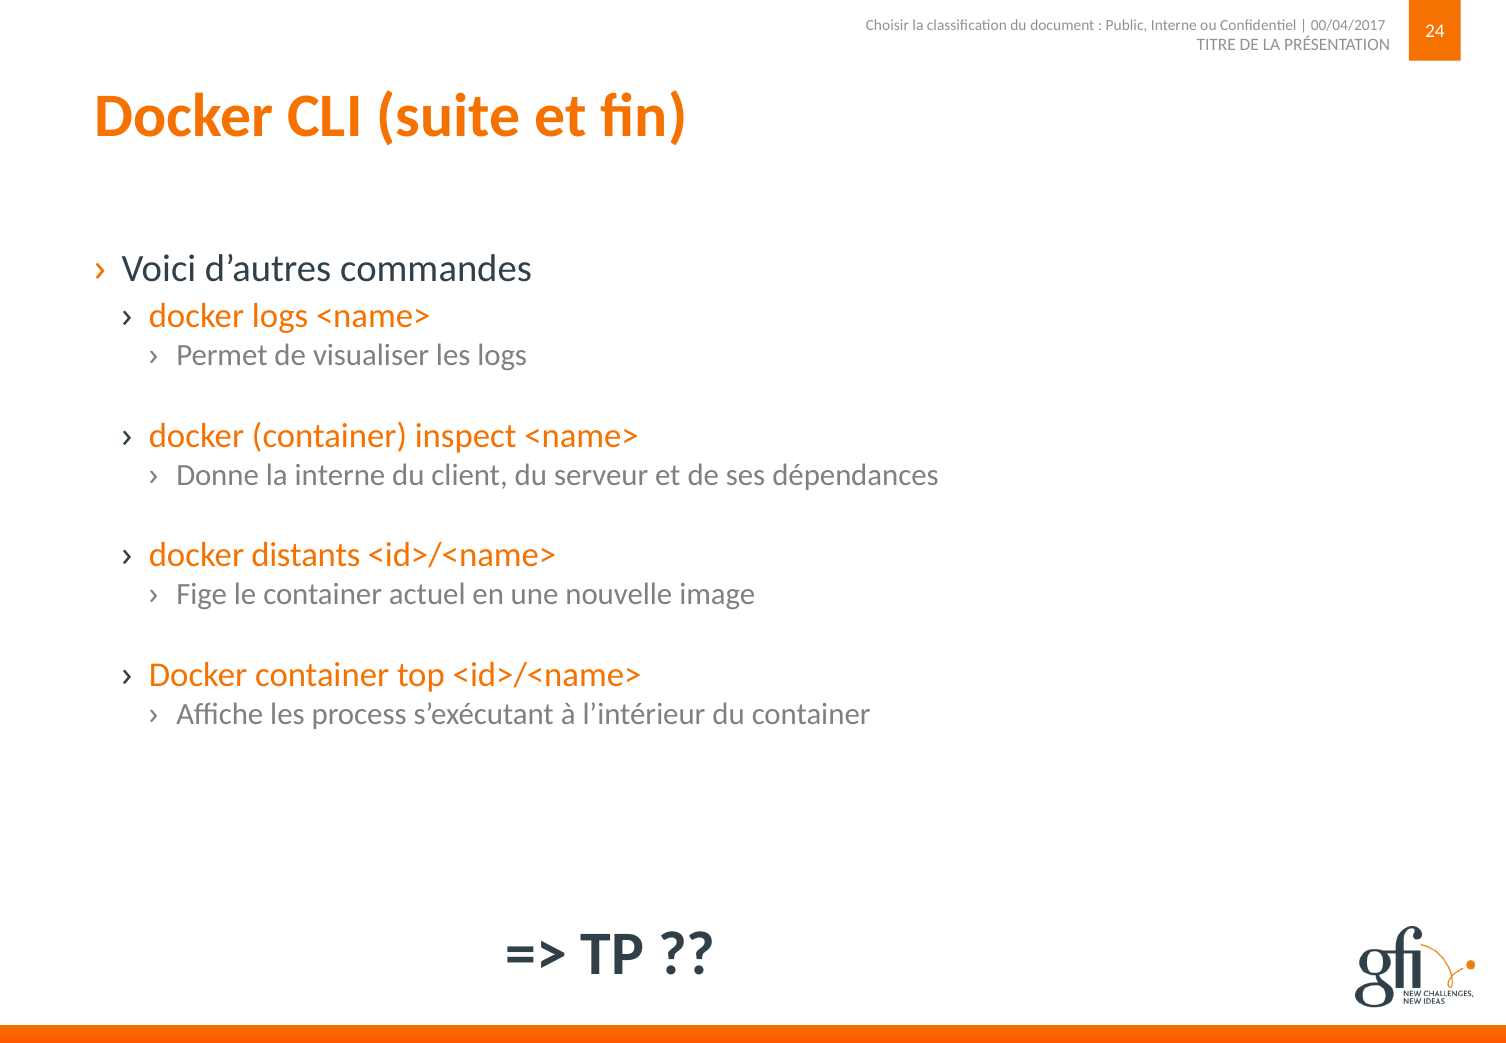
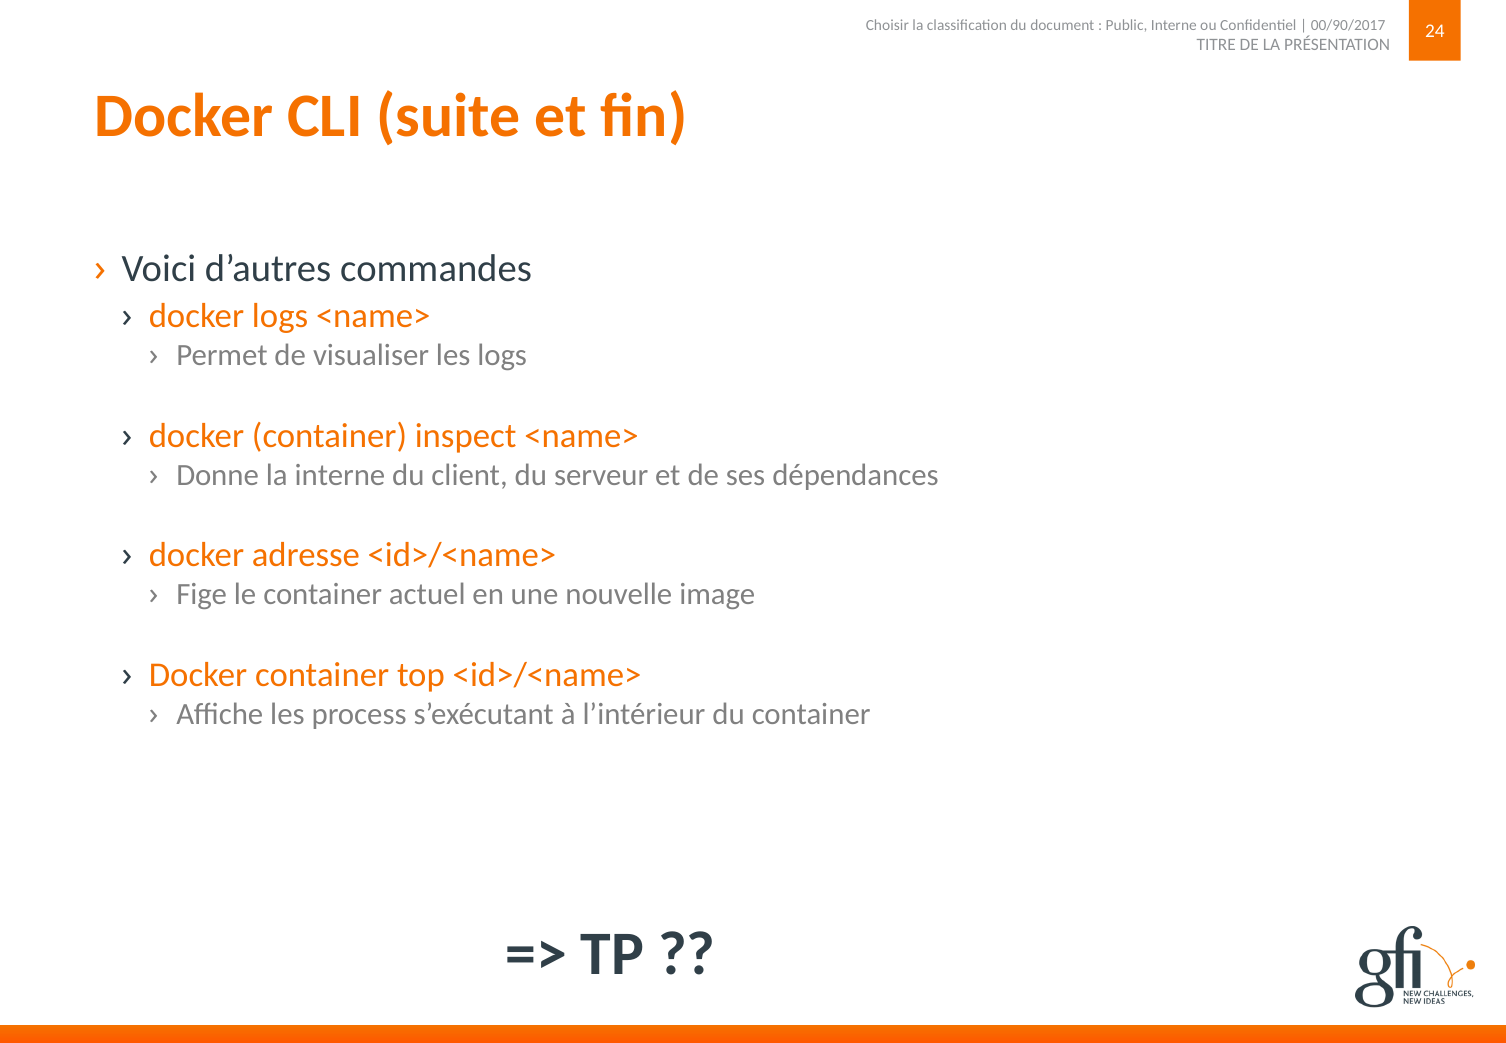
00/04/2017: 00/04/2017 -> 00/90/2017
distants: distants -> adresse
